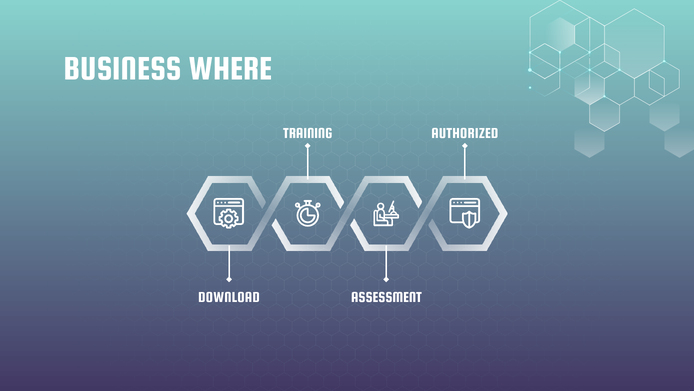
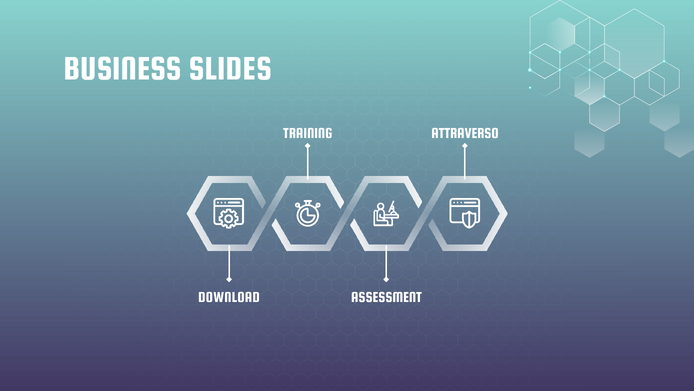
WHERE: WHERE -> SLIDES
AUTHORIZED: AUTHORIZED -> ATTRAVERSO
